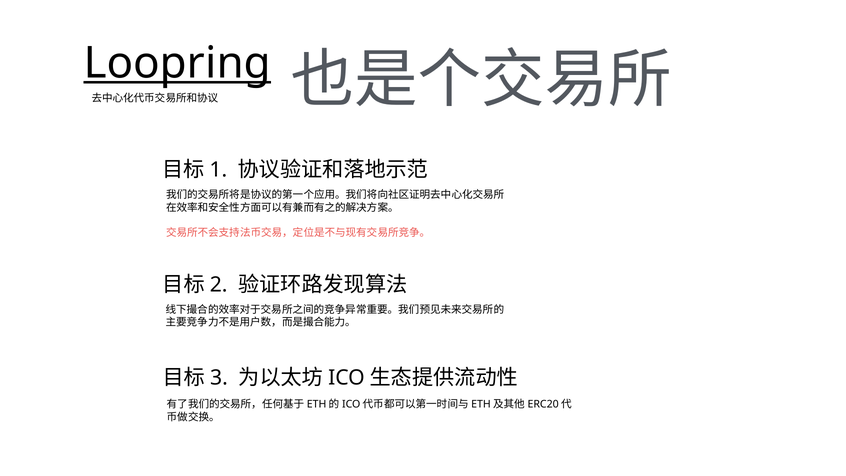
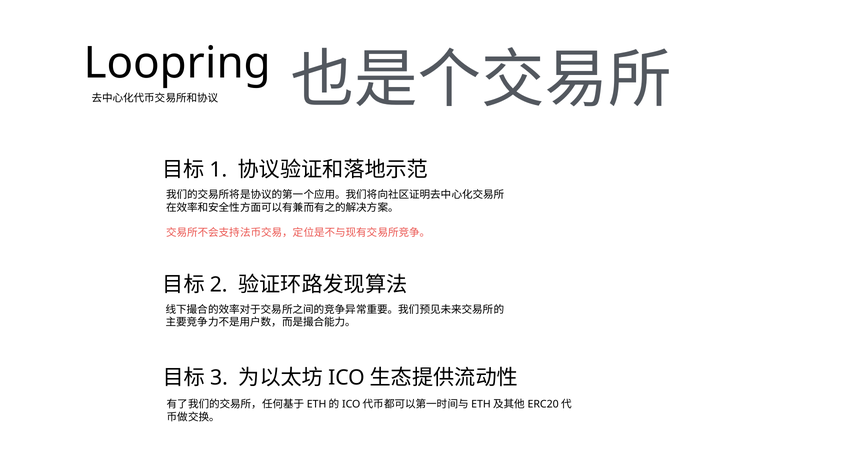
Loopring underline: present -> none
